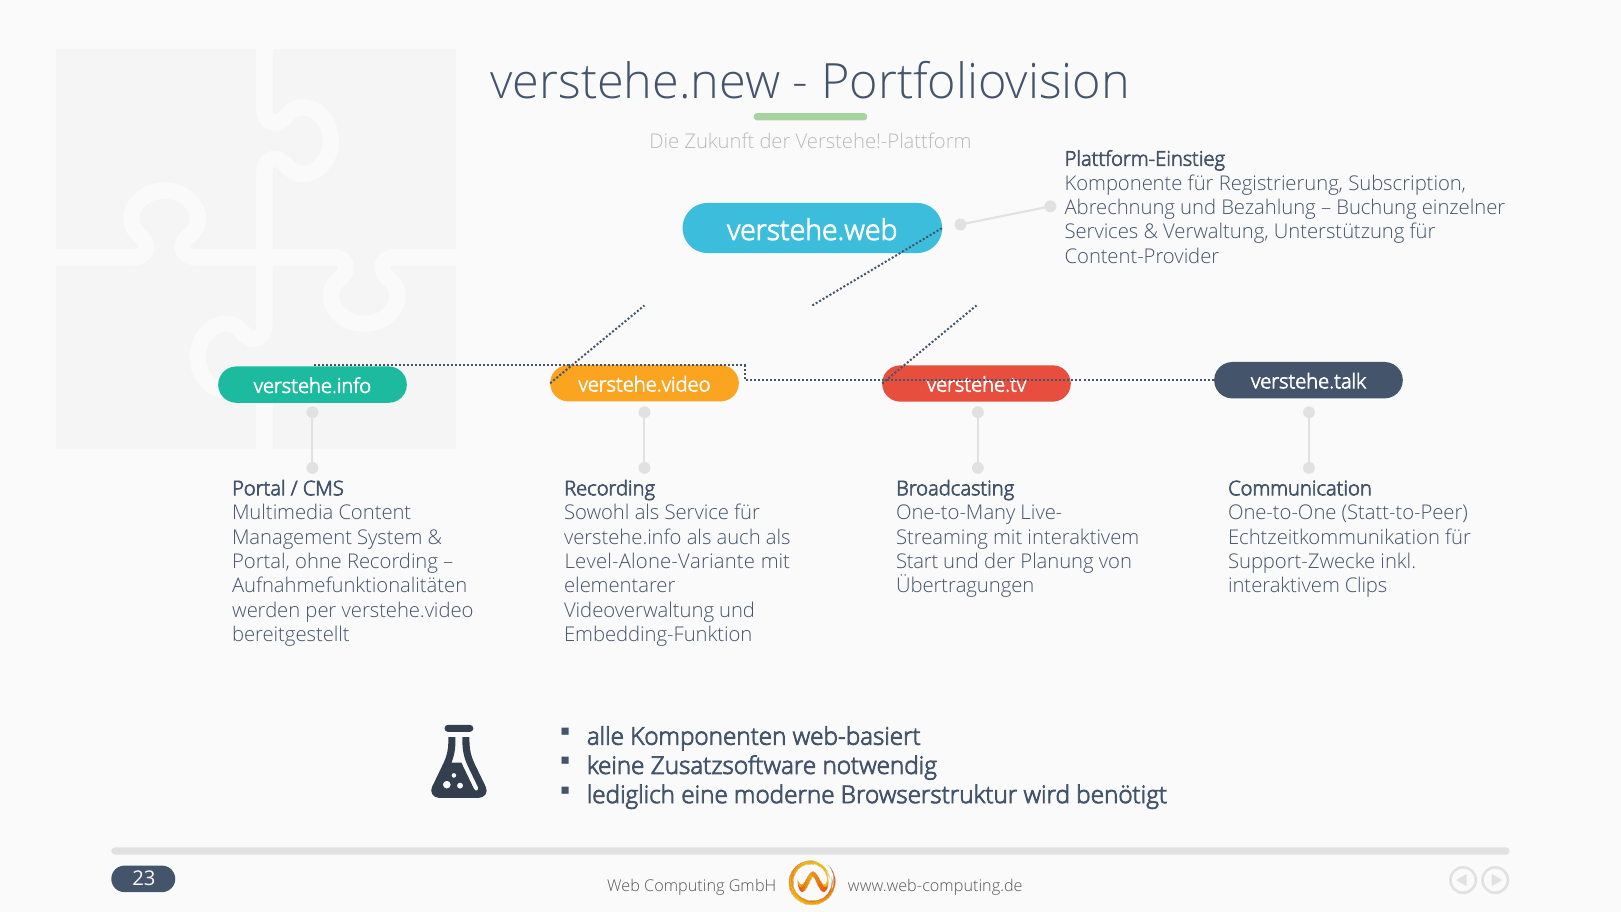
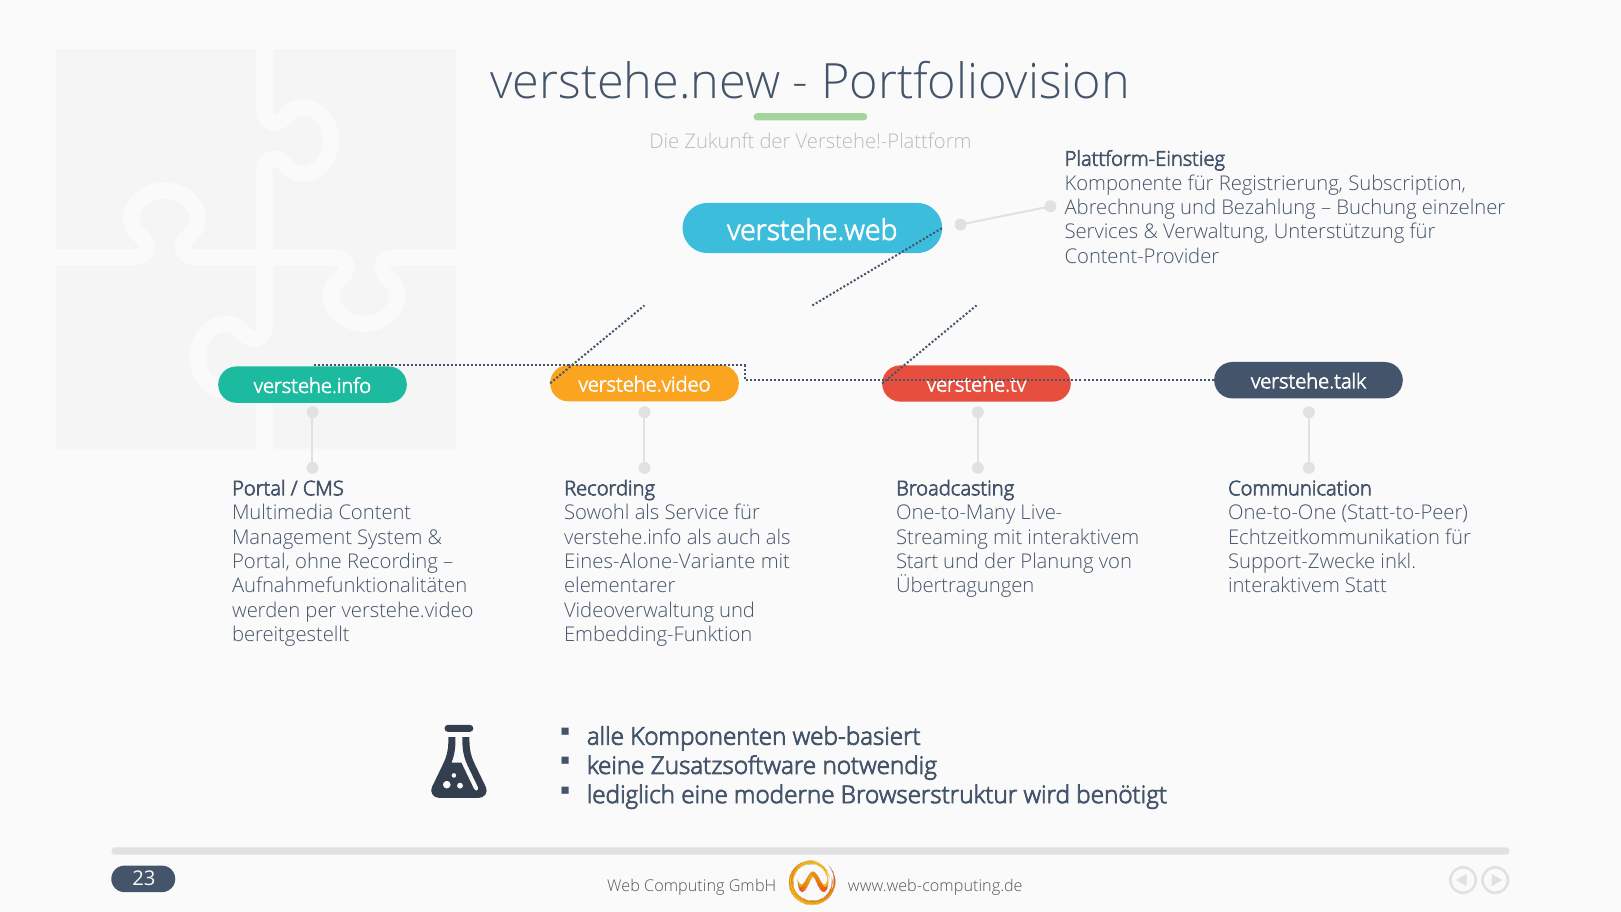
Level-Alone-Variante: Level-Alone-Variante -> Eines-Alone-Variante
Clips: Clips -> Statt
